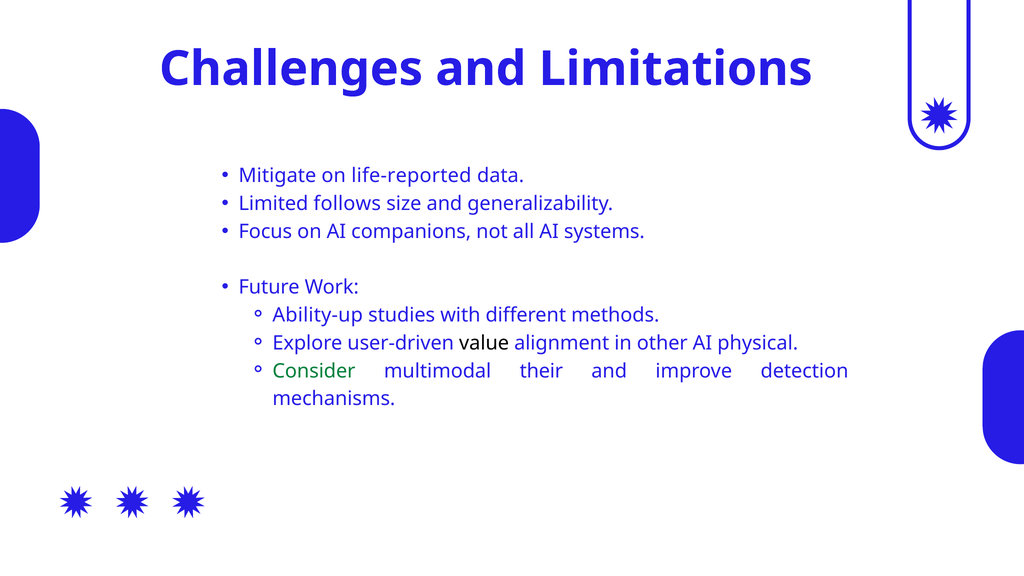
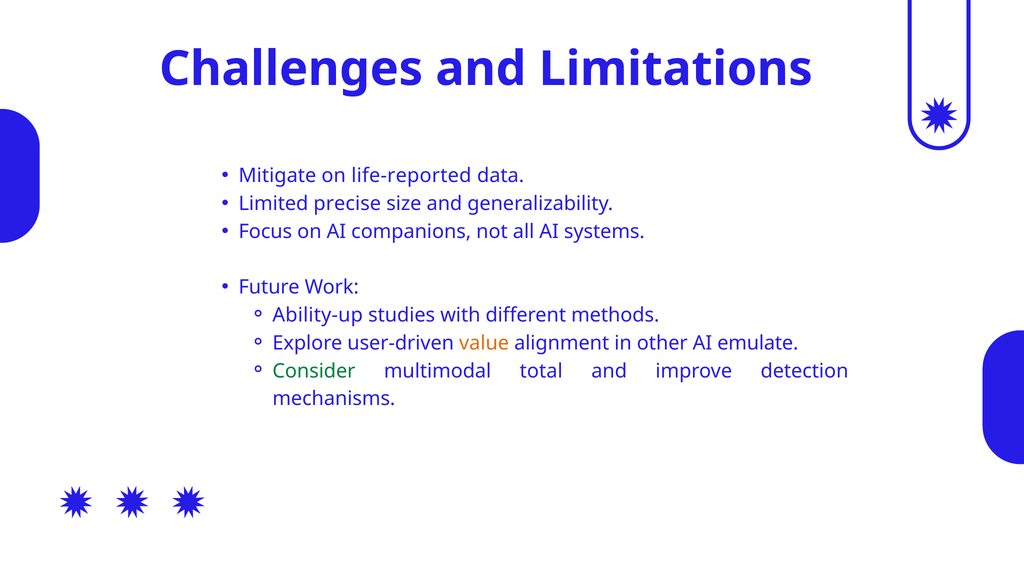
follows: follows -> precise
value colour: black -> orange
physical: physical -> emulate
their: their -> total
